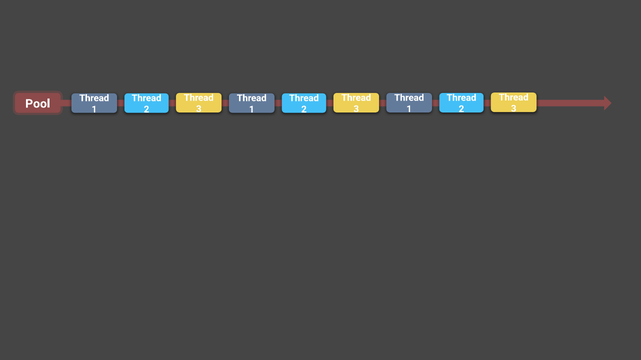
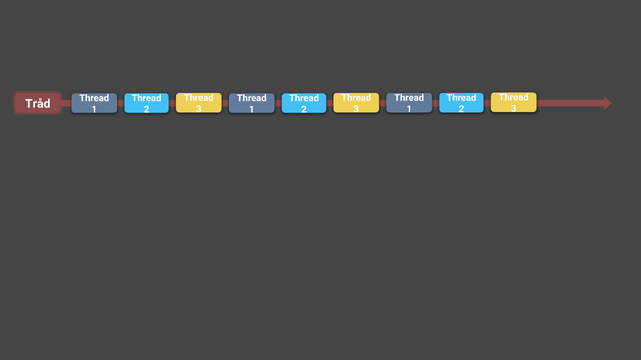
Pool: Pool -> Tråd
